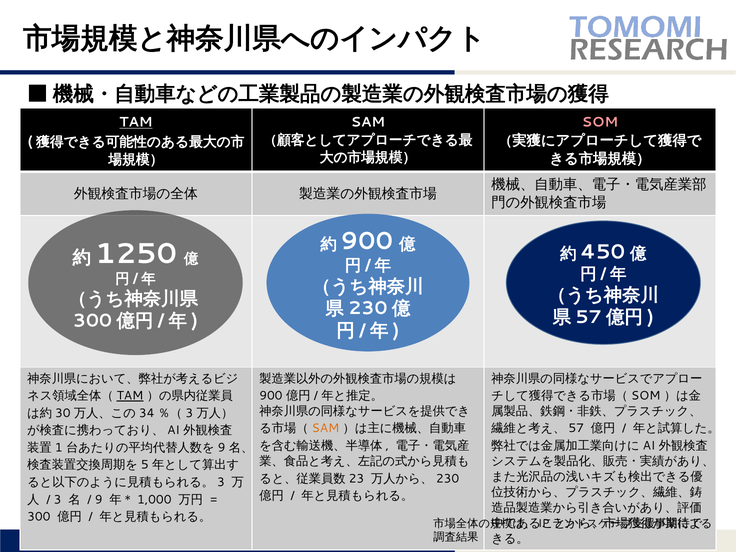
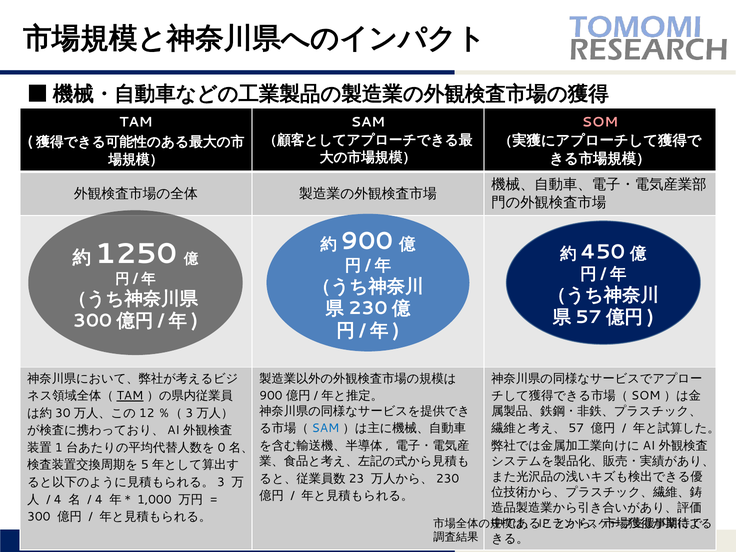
TAM at (136, 122) underline: present -> none
34: 34 -> 12
SAM at (325, 428) colour: orange -> blue
9 at (222, 448): 9 -> 0
3 at (58, 499): 3 -> 4
9 at (99, 499): 9 -> 4
